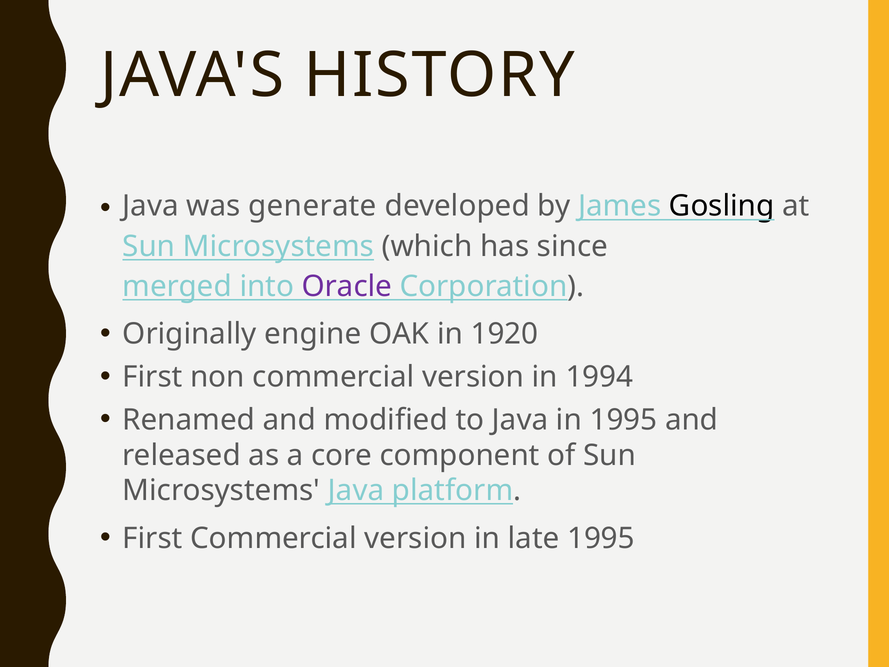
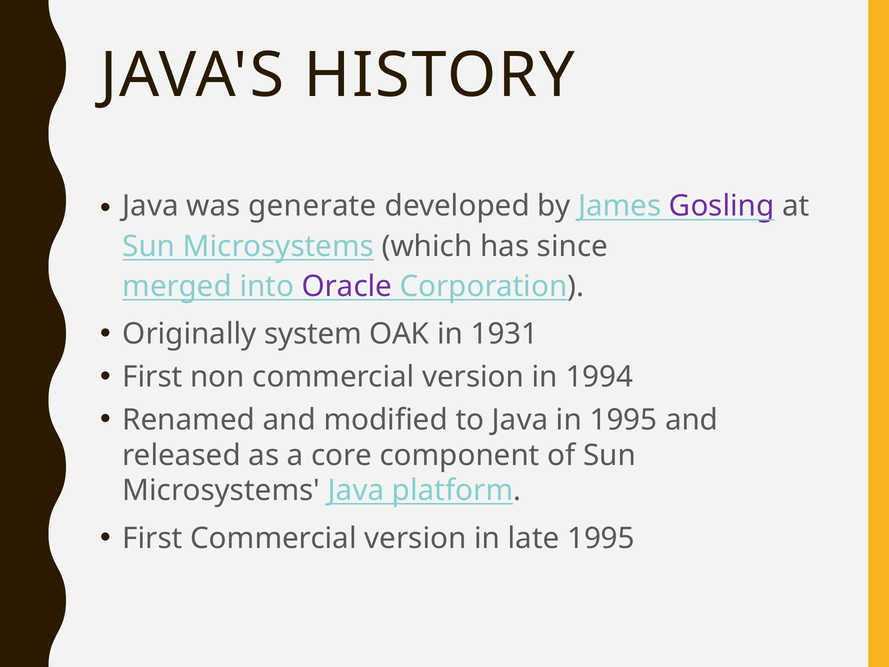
Gosling colour: black -> purple
engine: engine -> system
1920: 1920 -> 1931
